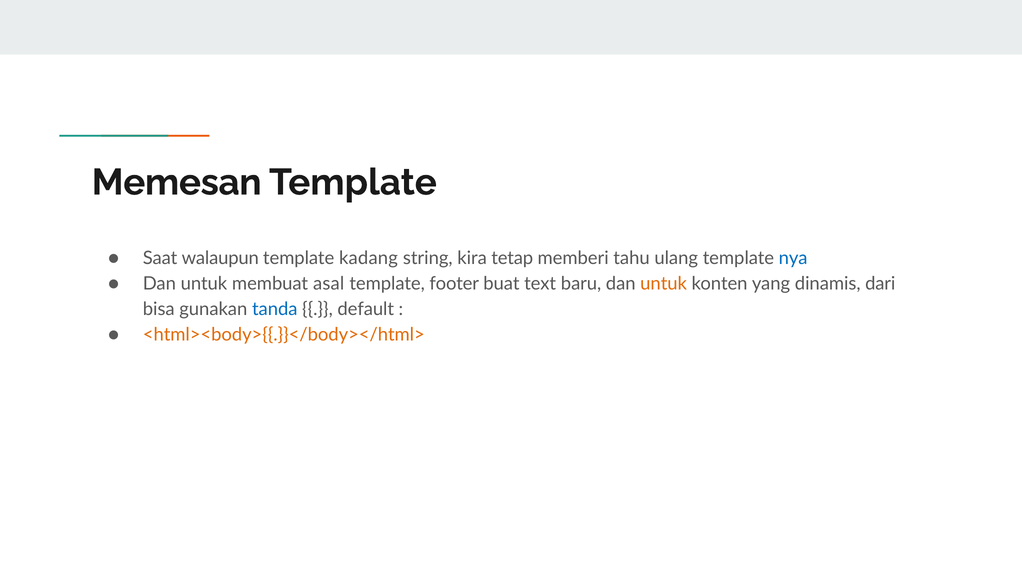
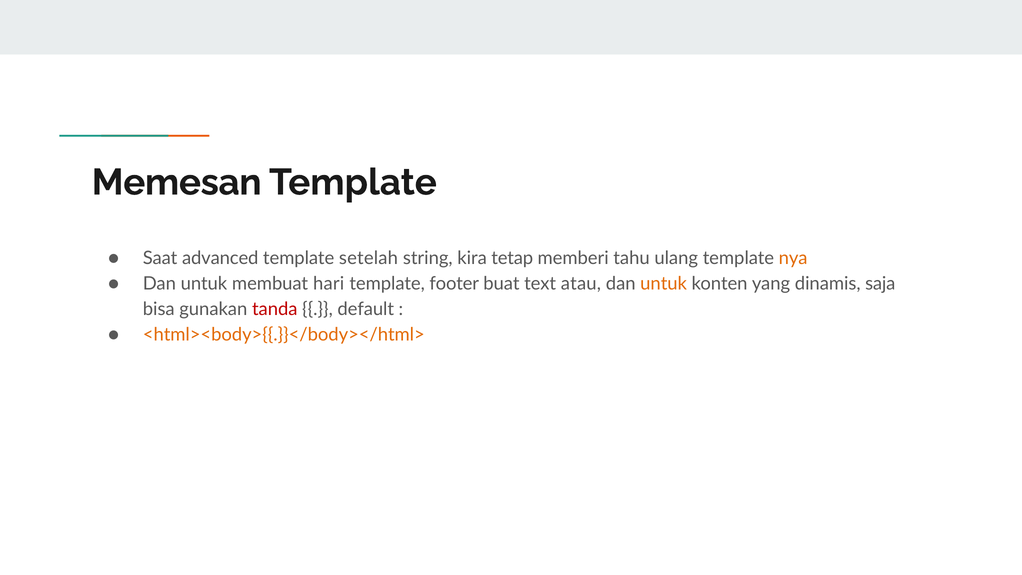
walaupun: walaupun -> advanced
kadang: kadang -> setelah
nya colour: blue -> orange
asal: asal -> hari
baru: baru -> atau
dari: dari -> saja
tanda colour: blue -> red
